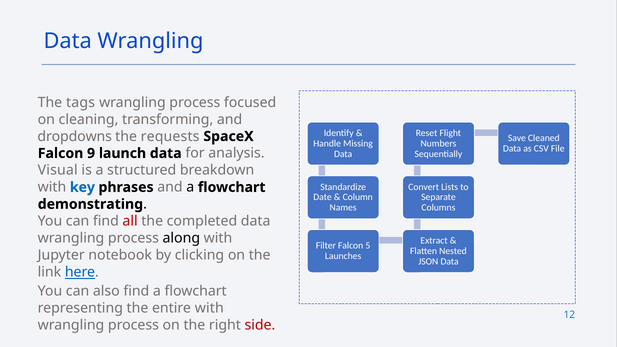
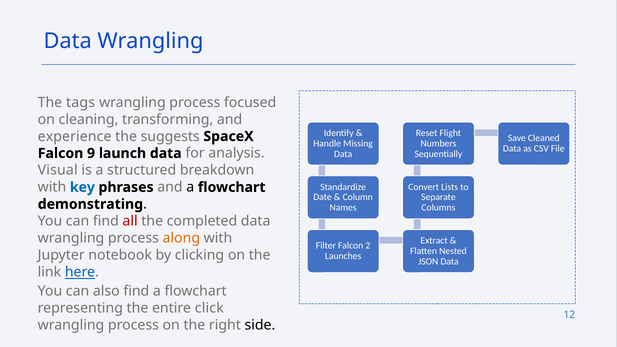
dropdowns: dropdowns -> experience
requests: requests -> suggests
along colour: black -> orange
5: 5 -> 2
entire with: with -> click
side colour: red -> black
